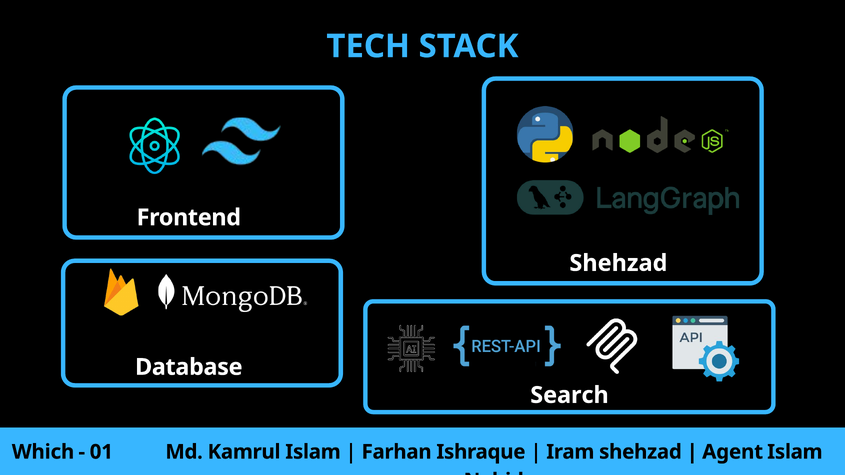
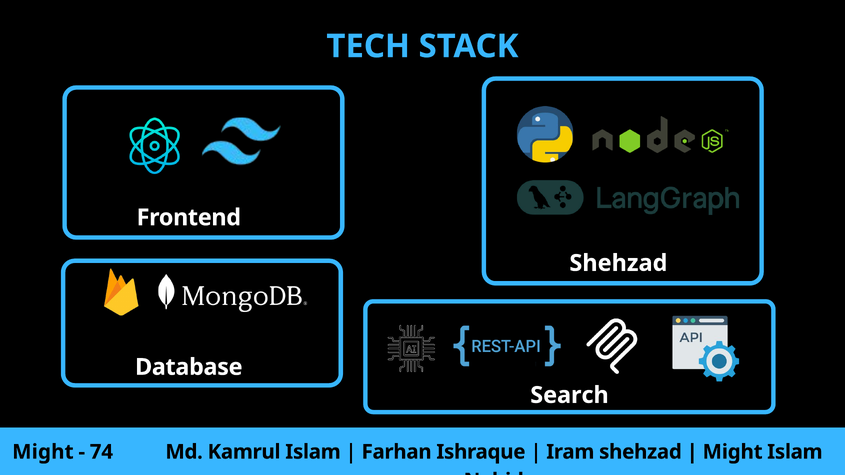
Which at (43, 452): Which -> Might
01: 01 -> 74
Agent at (733, 452): Agent -> Might
